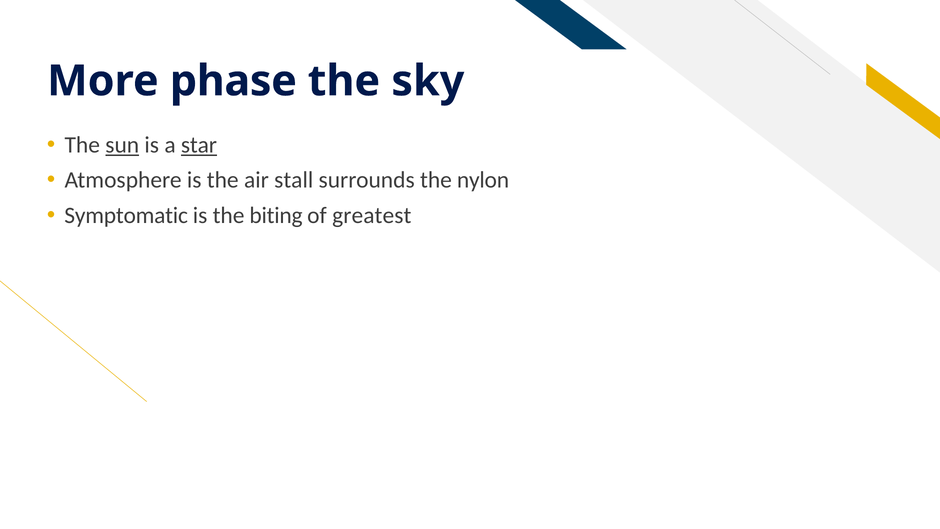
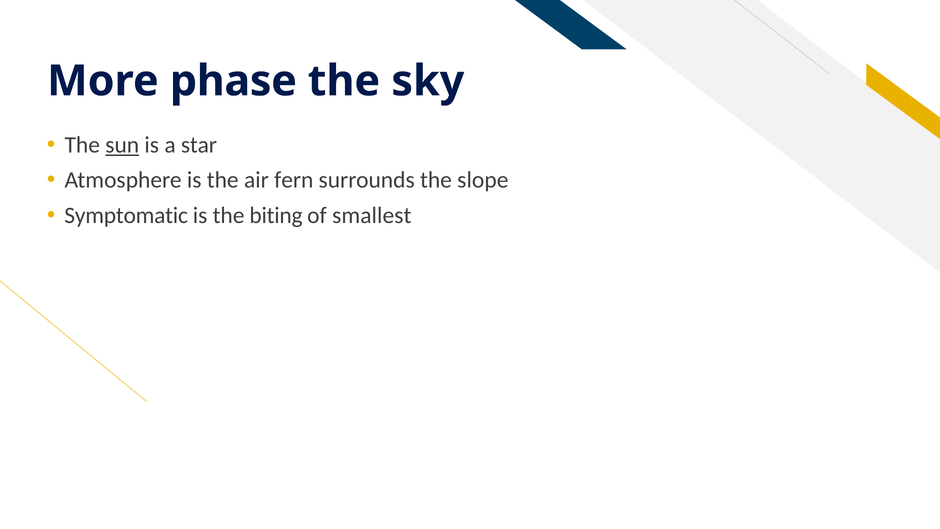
star underline: present -> none
stall: stall -> fern
nylon: nylon -> slope
greatest: greatest -> smallest
